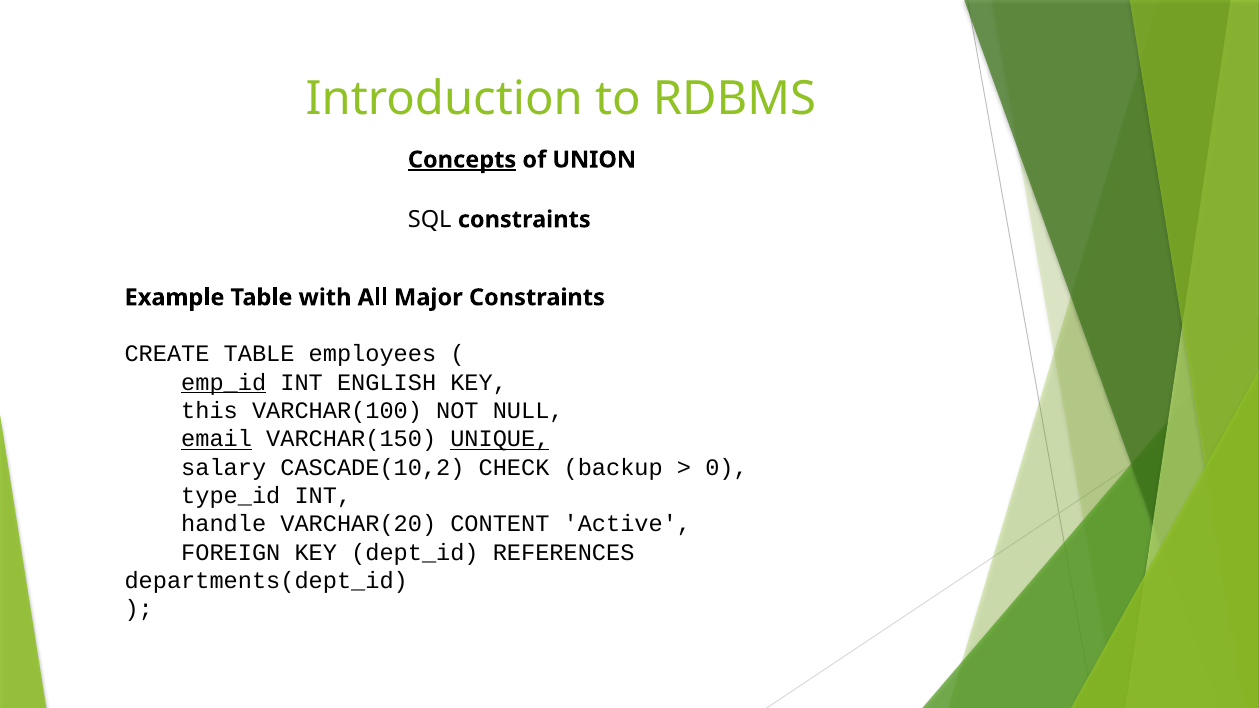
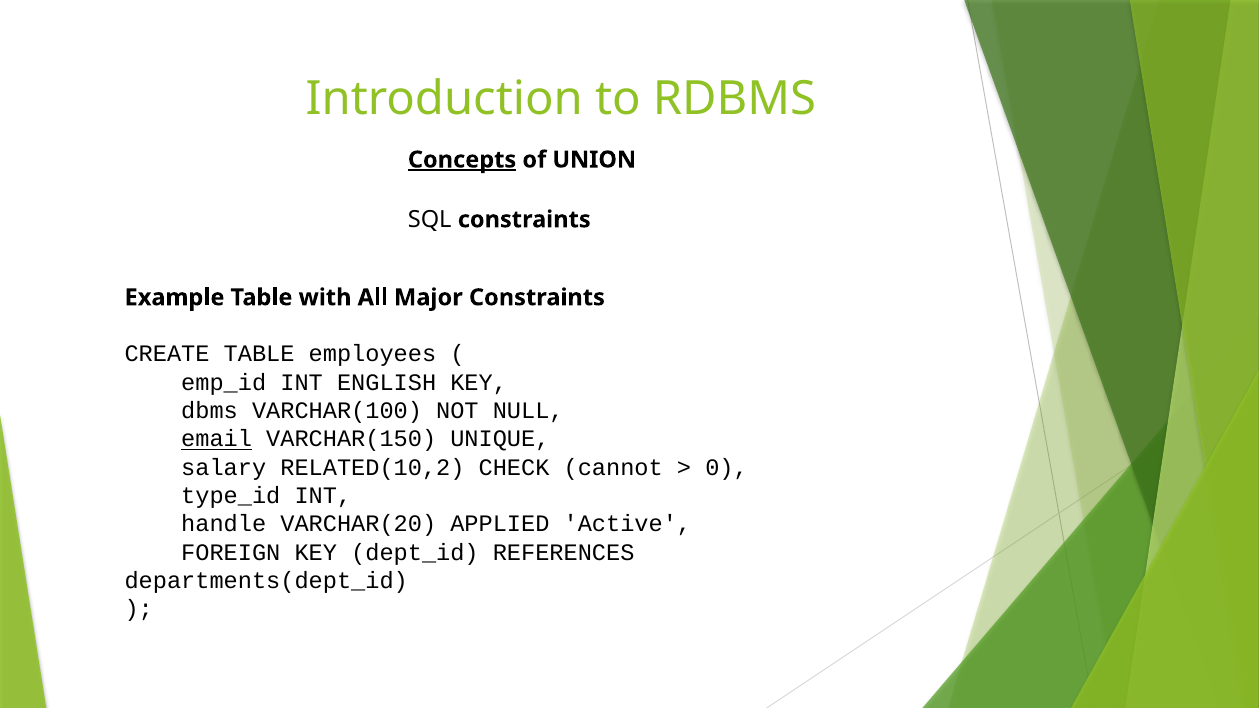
emp_id underline: present -> none
this: this -> dbms
UNIQUE underline: present -> none
CASCADE(10,2: CASCADE(10,2 -> RELATED(10,2
backup: backup -> cannot
CONTENT: CONTENT -> APPLIED
